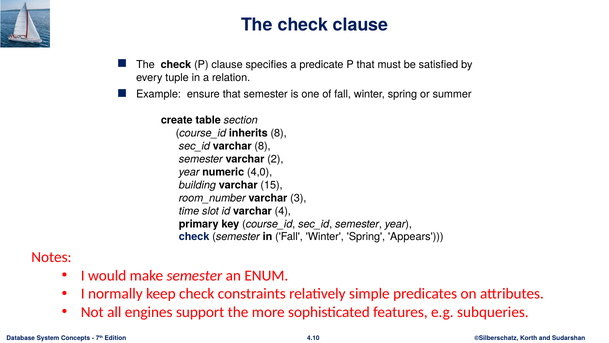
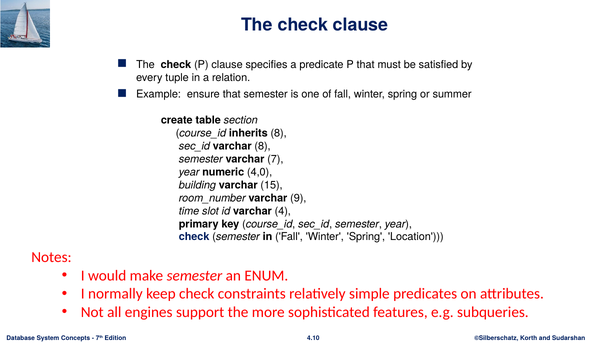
2: 2 -> 7
3: 3 -> 9
Appears: Appears -> Location
